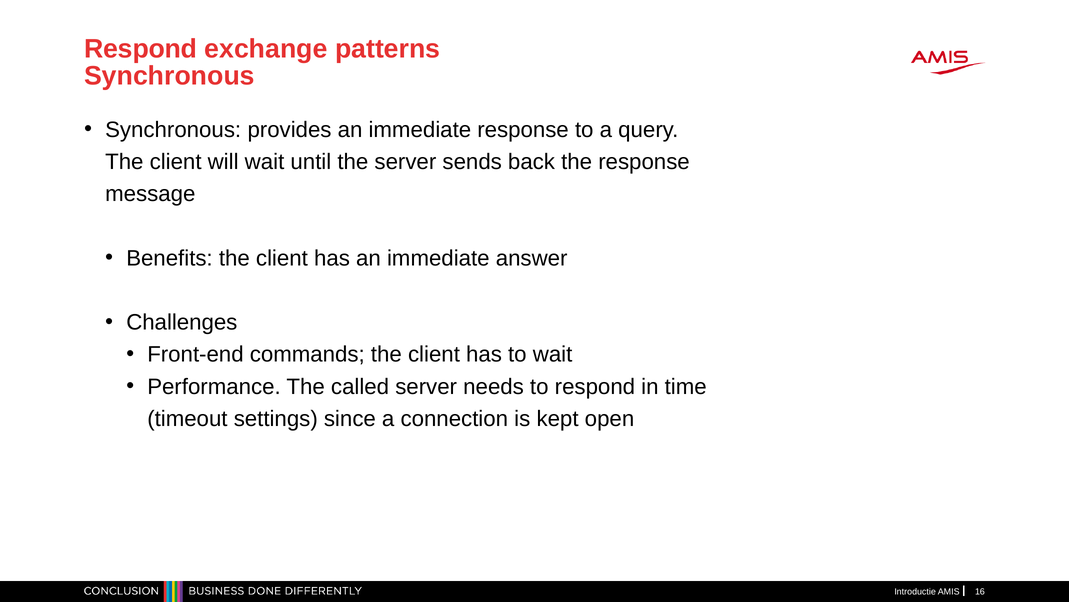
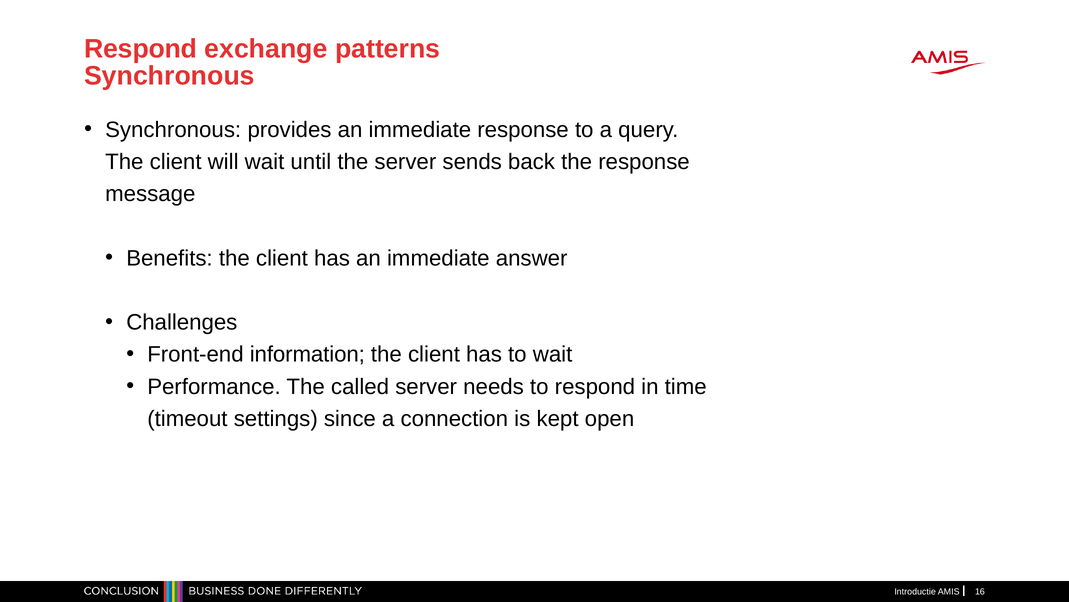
commands: commands -> information
